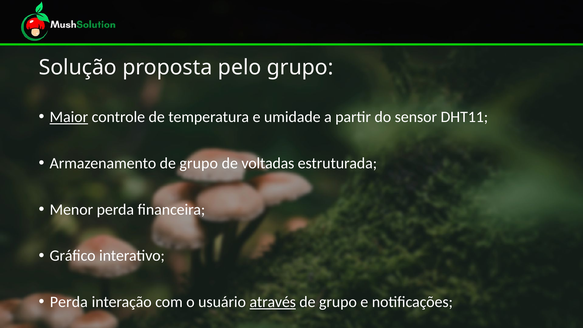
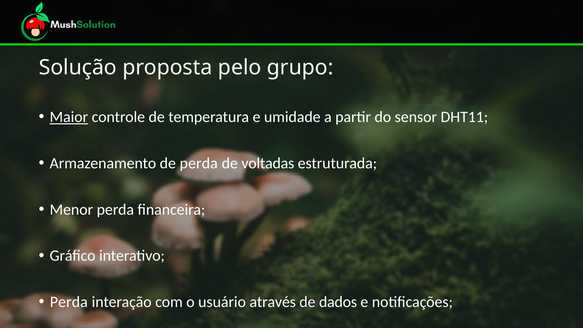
Armazenamento de grupo: grupo -> perda
através underline: present -> none
grupo at (338, 302): grupo -> dados
